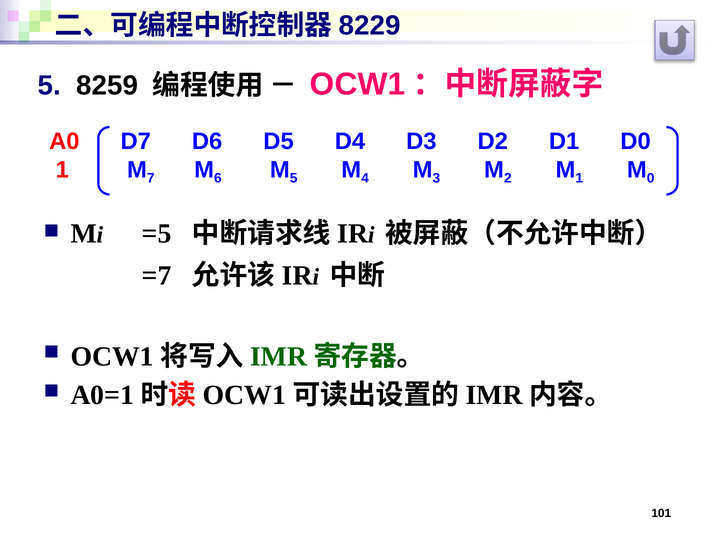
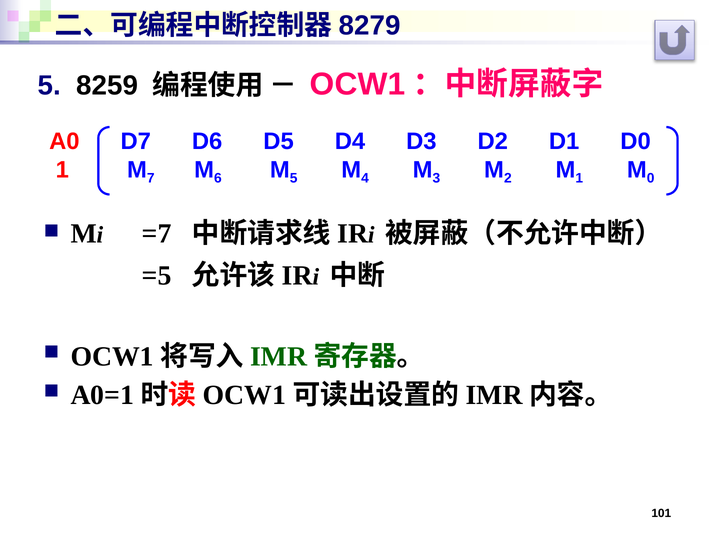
8229: 8229 -> 8279
=5: =5 -> =7
=7: =7 -> =5
